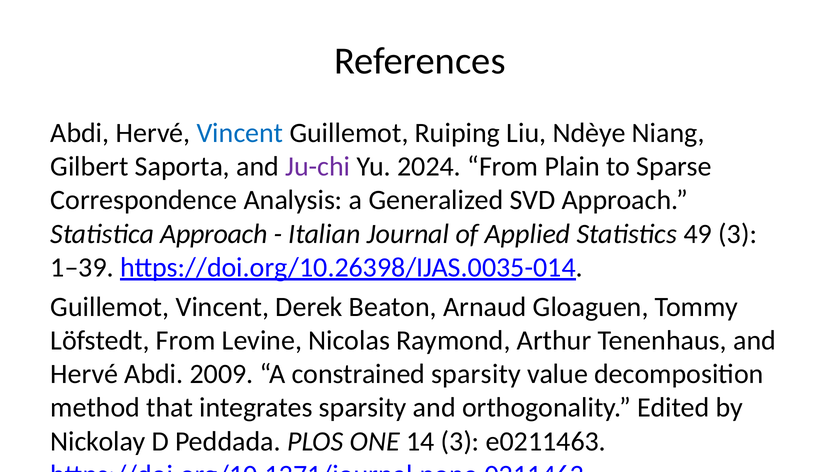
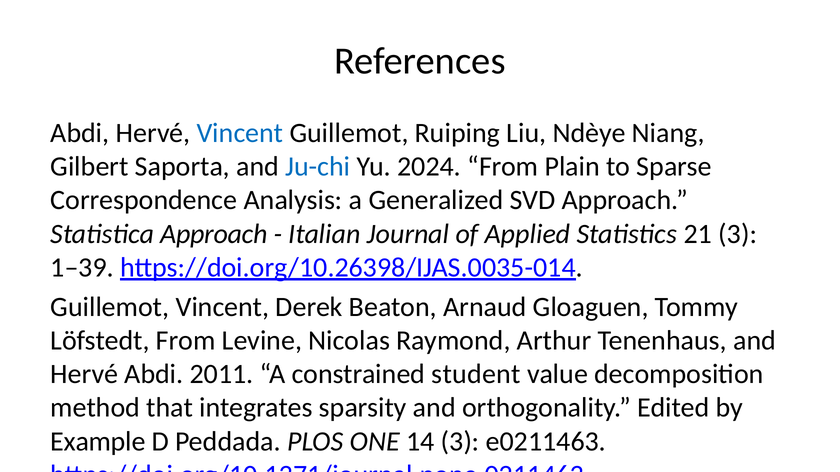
Ju-chi at (318, 167) colour: purple -> blue
49: 49 -> 21
Abdi 2009: 2009 -> 2011
constrained sparsity: sparsity -> student
Nickolay at (98, 442): Nickolay -> Example
